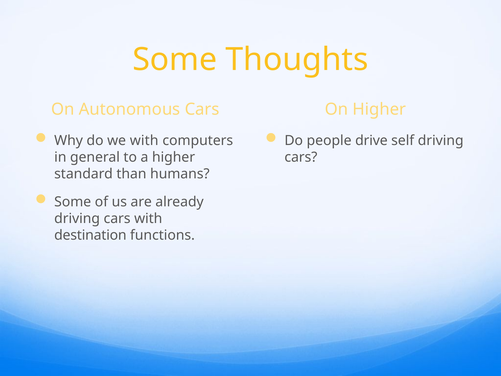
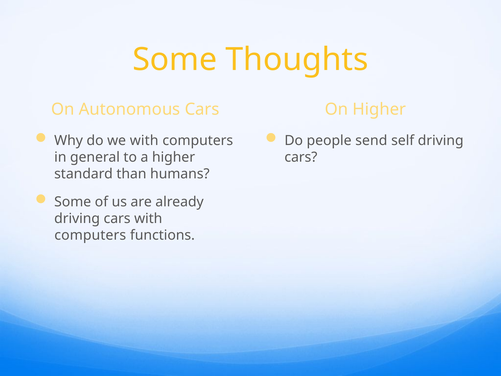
drive: drive -> send
destination at (90, 235): destination -> computers
